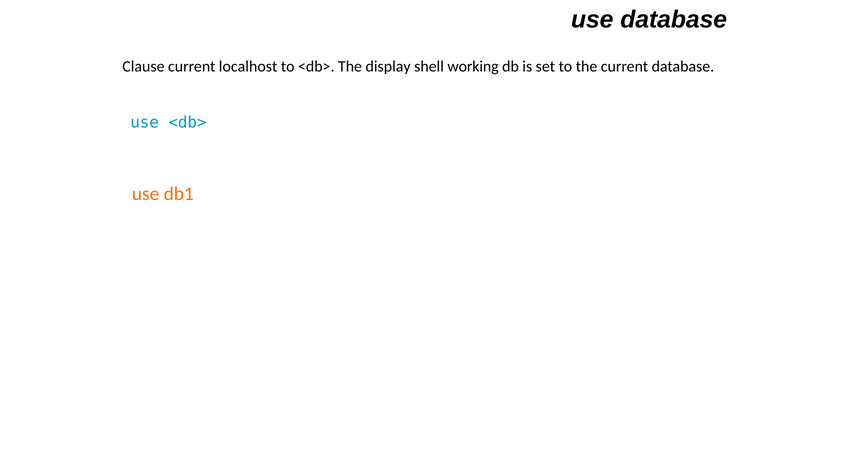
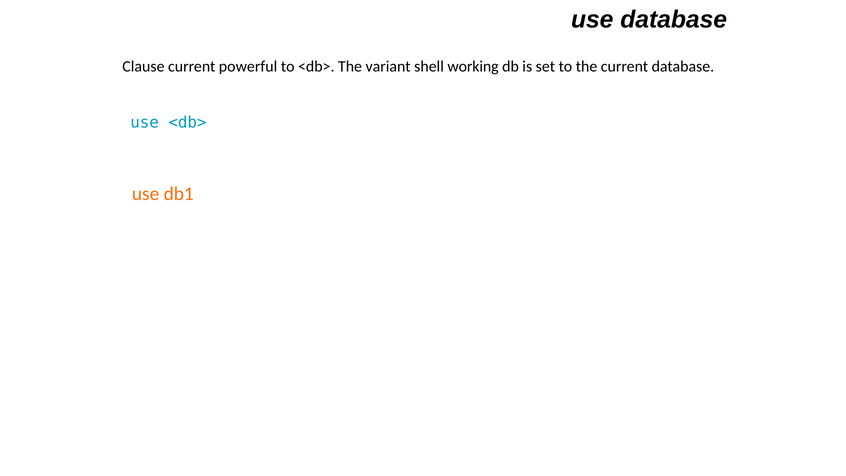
localhost: localhost -> powerful
display: display -> variant
